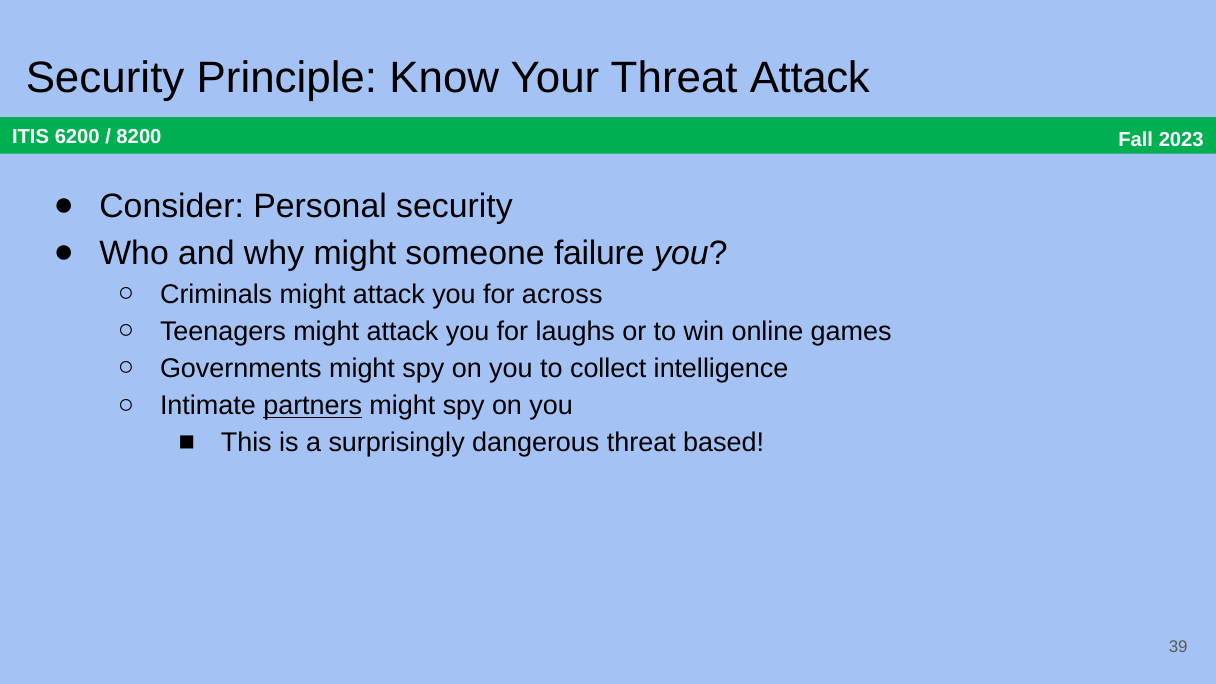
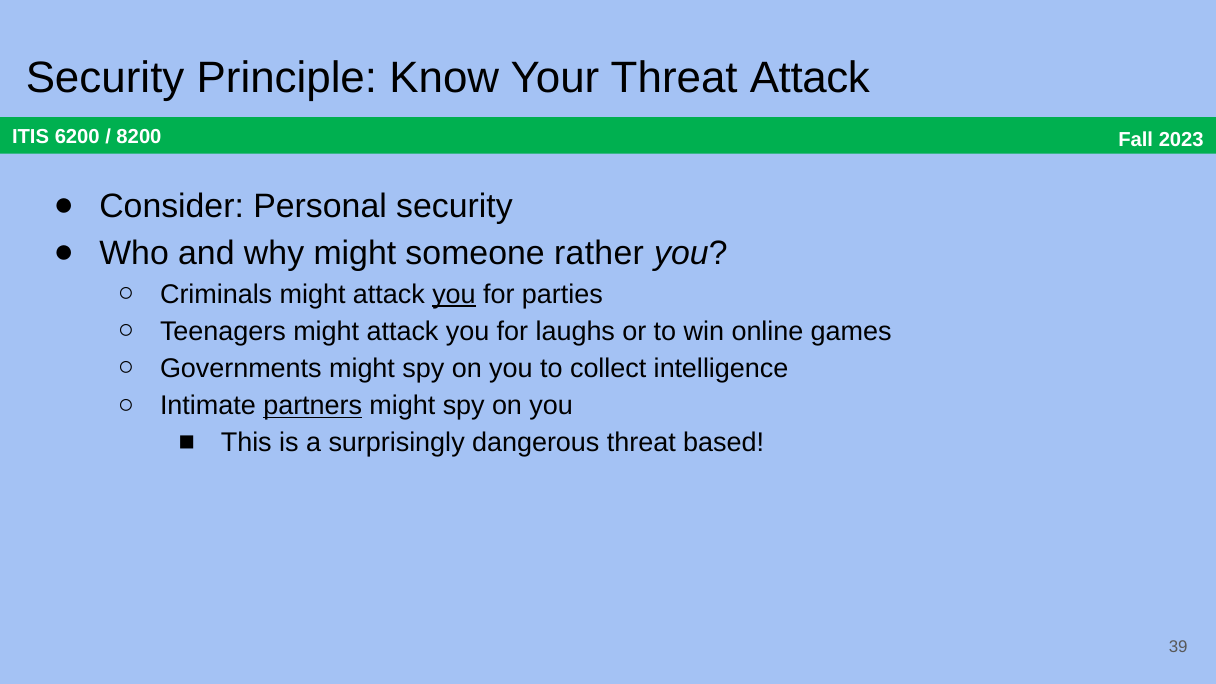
failure: failure -> rather
you at (454, 294) underline: none -> present
across: across -> parties
